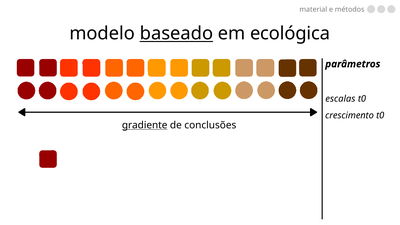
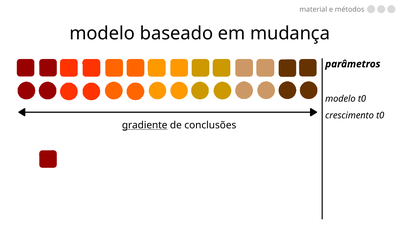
baseado underline: present -> none
ecológica: ecológica -> mudança
escalas at (340, 99): escalas -> modelo
